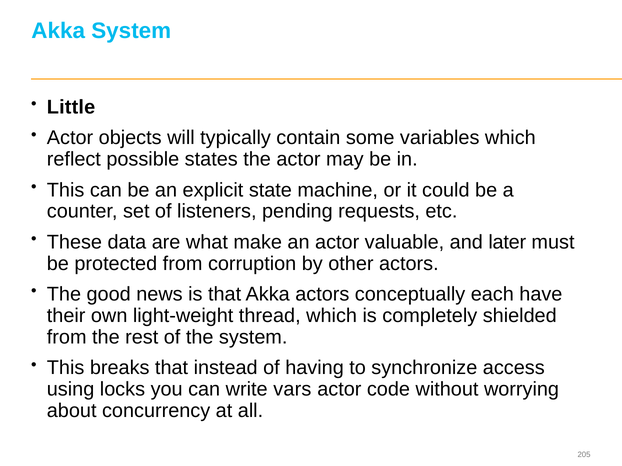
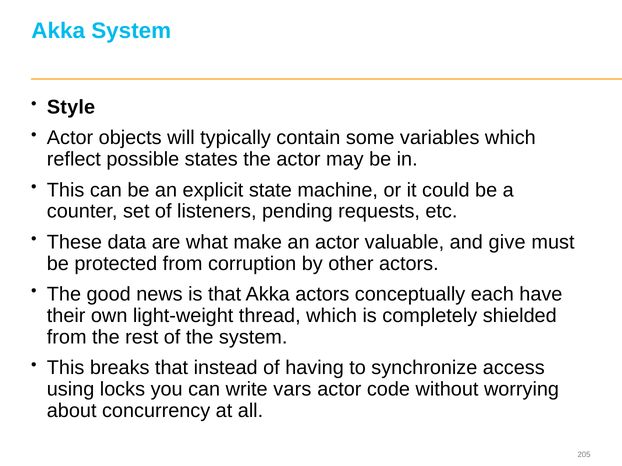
Little: Little -> Style
later: later -> give
